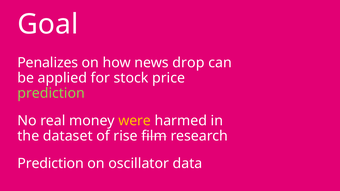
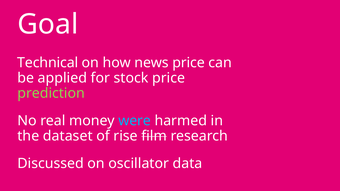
Penalizes: Penalizes -> Technical
news drop: drop -> price
were colour: yellow -> light blue
Prediction at (51, 164): Prediction -> Discussed
